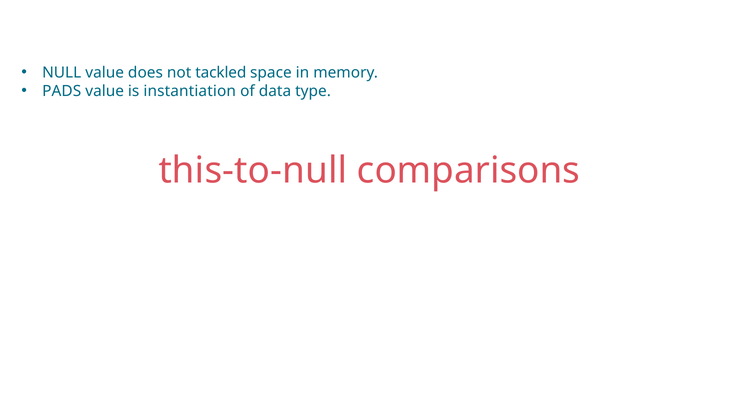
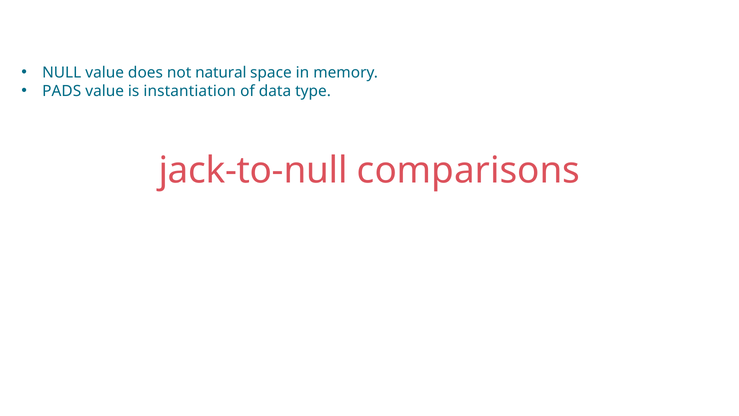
tackled: tackled -> natural
this-to-null: this-to-null -> jack-to-null
